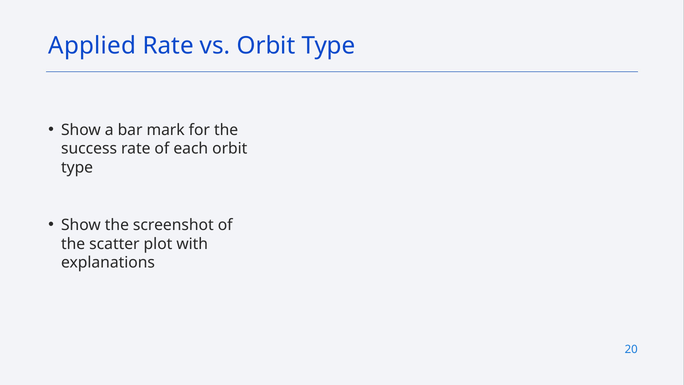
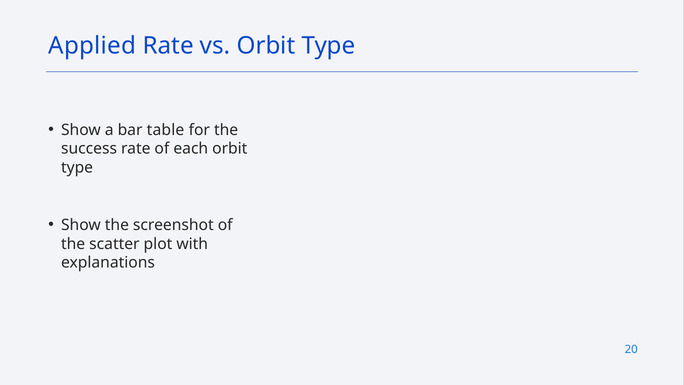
mark: mark -> table
